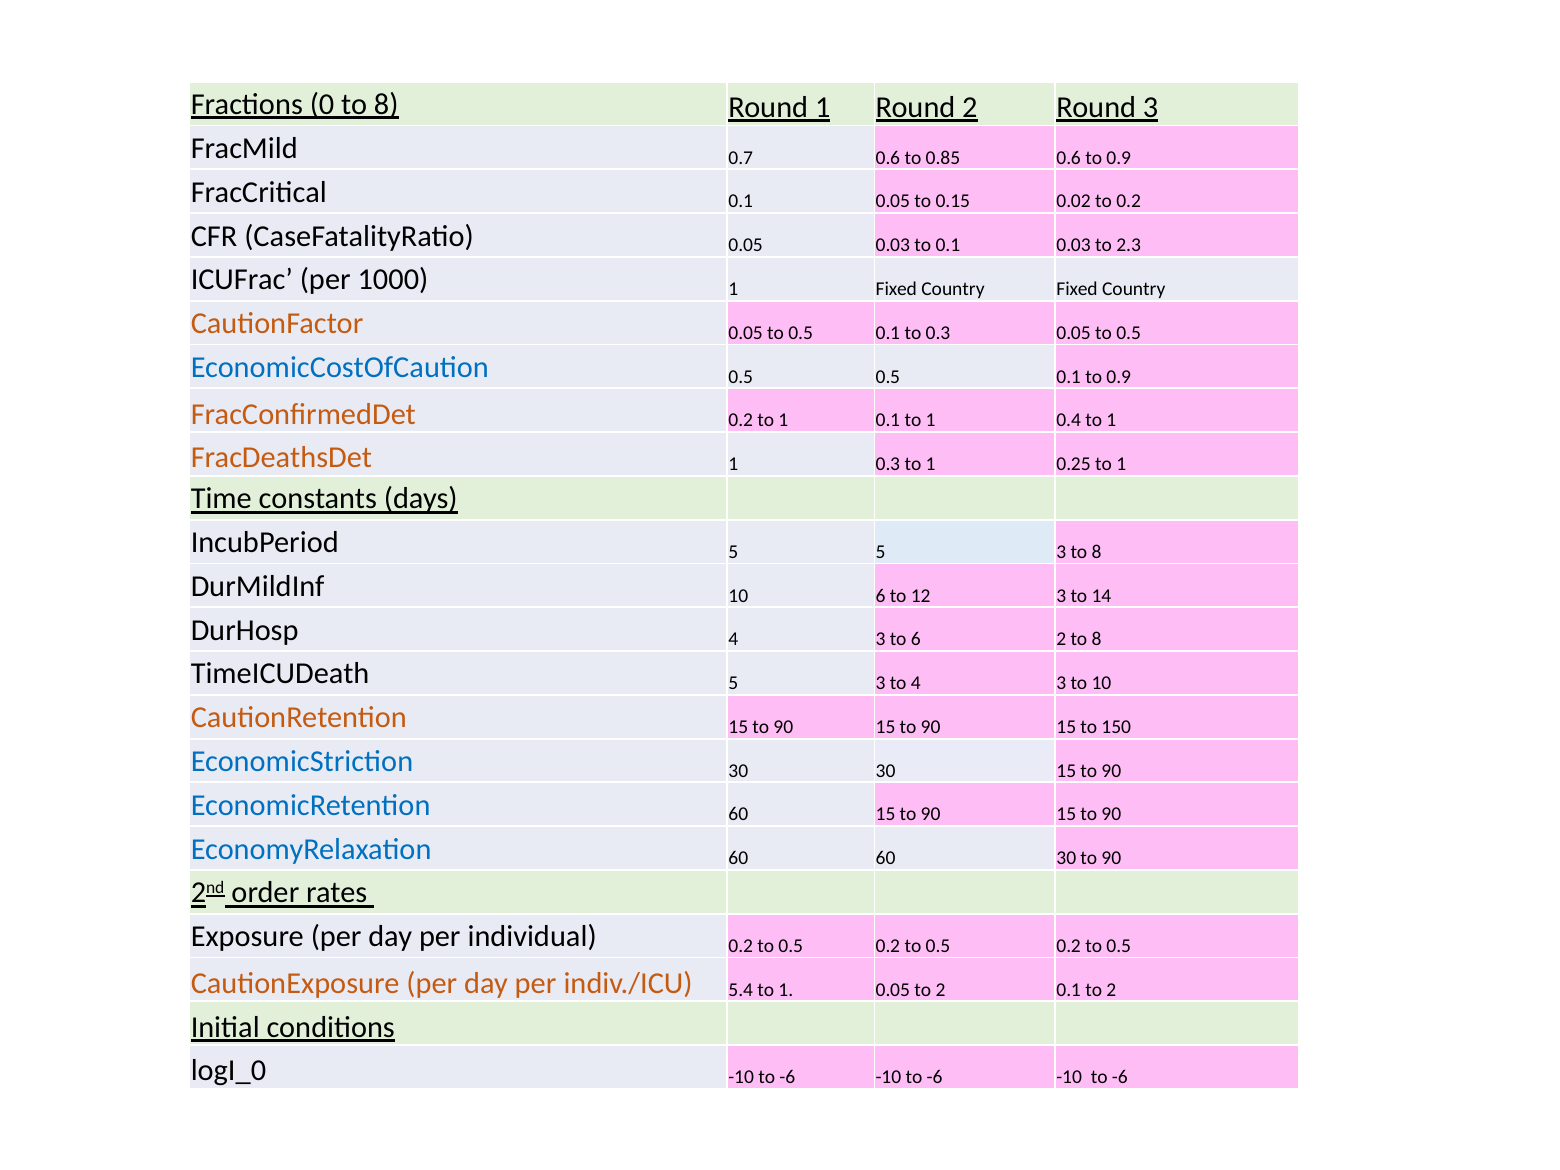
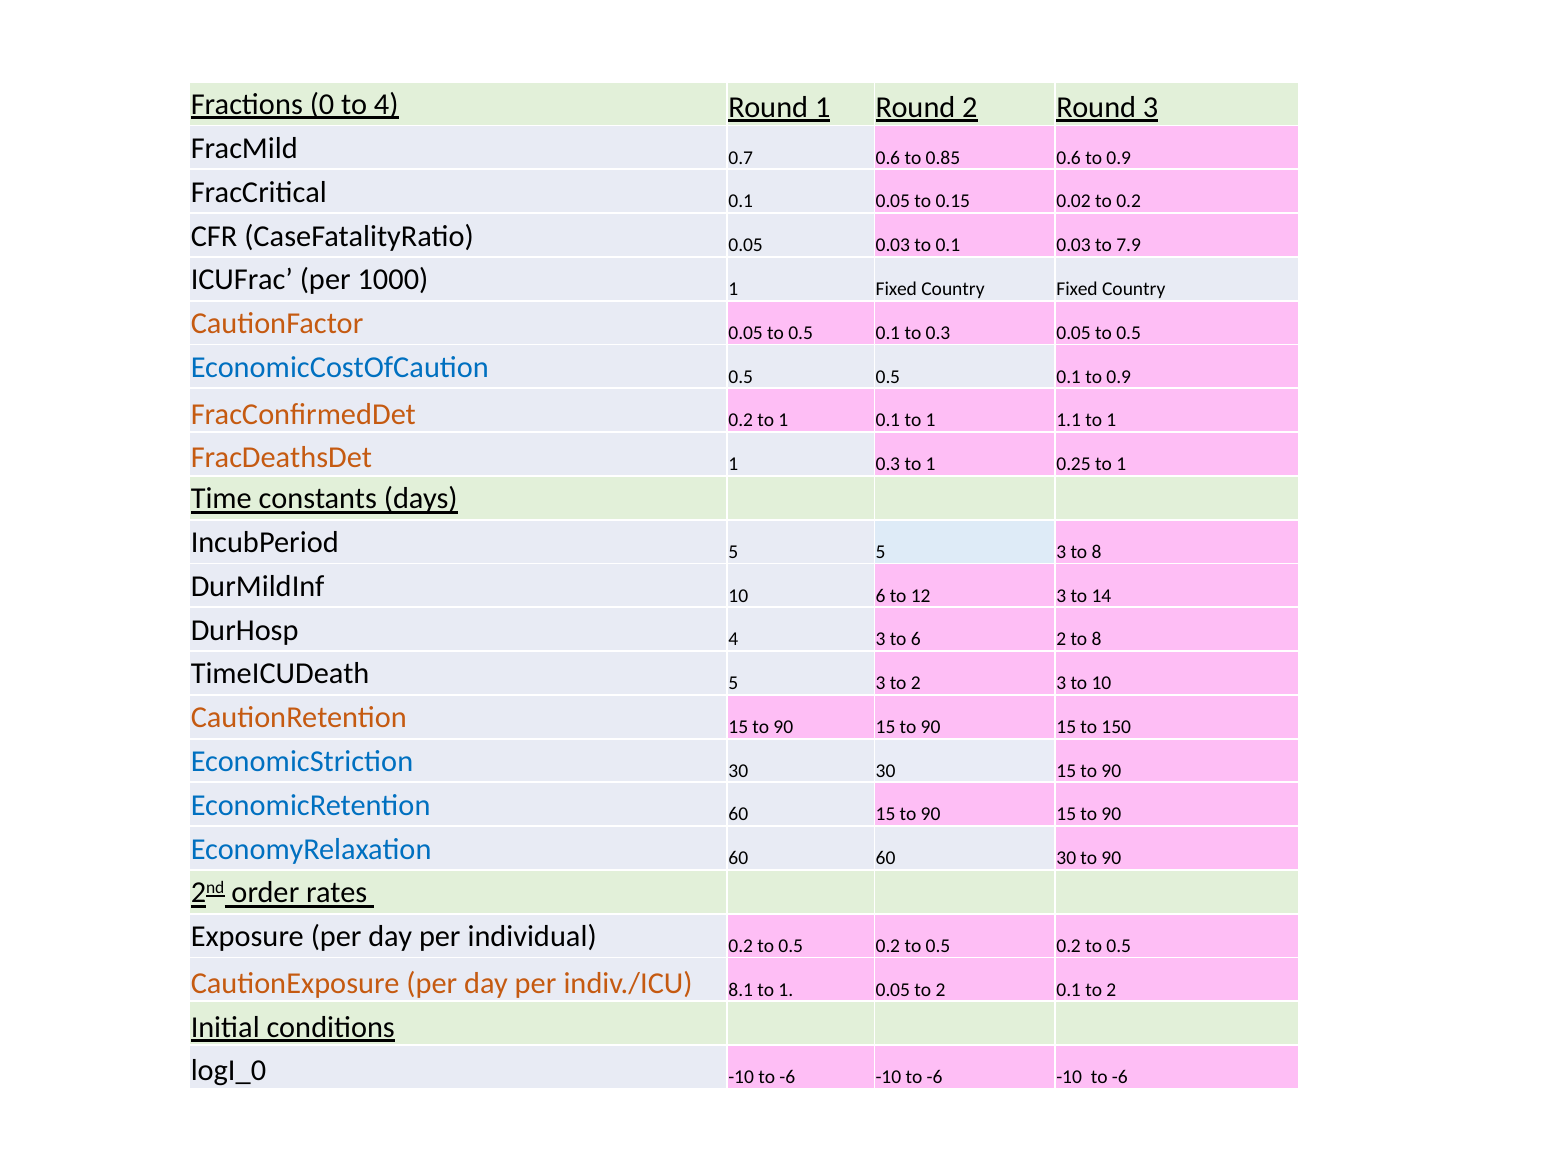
0 to 8: 8 -> 4
2.3: 2.3 -> 7.9
0.4: 0.4 -> 1.1
3 to 4: 4 -> 2
5.4: 5.4 -> 8.1
